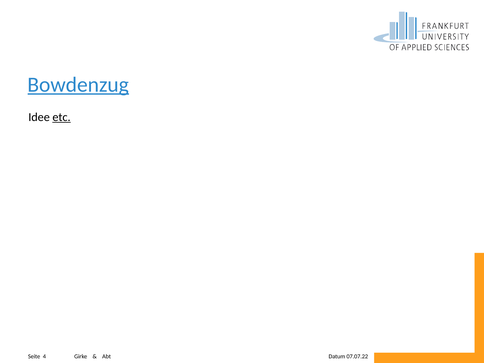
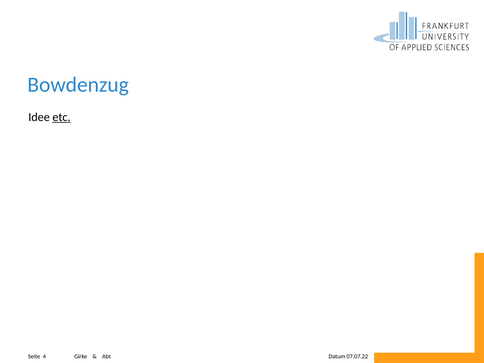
Bowdenzug underline: present -> none
